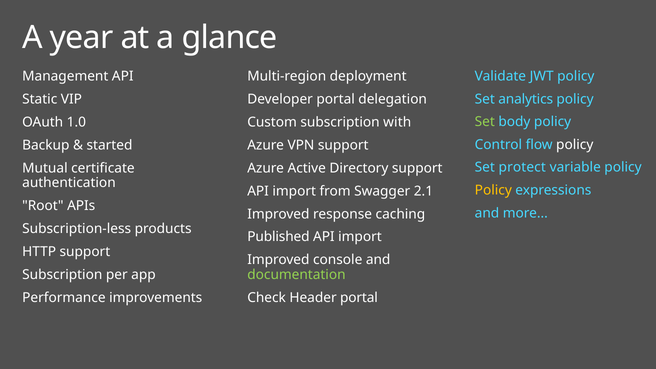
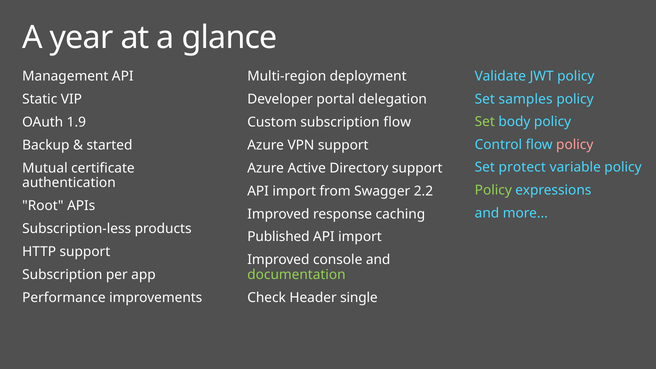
analytics: analytics -> samples
1.0: 1.0 -> 1.9
subscription with: with -> flow
policy at (575, 145) colour: white -> pink
Policy at (493, 190) colour: yellow -> light green
2.1: 2.1 -> 2.2
Header portal: portal -> single
